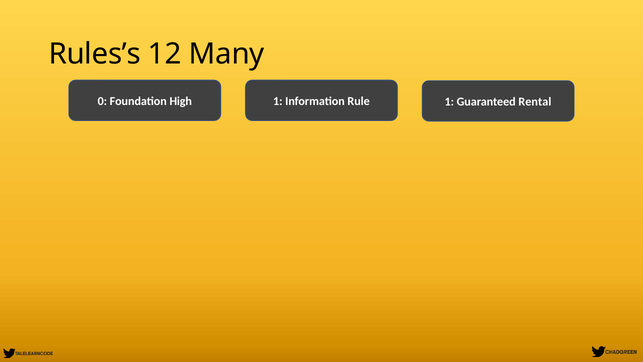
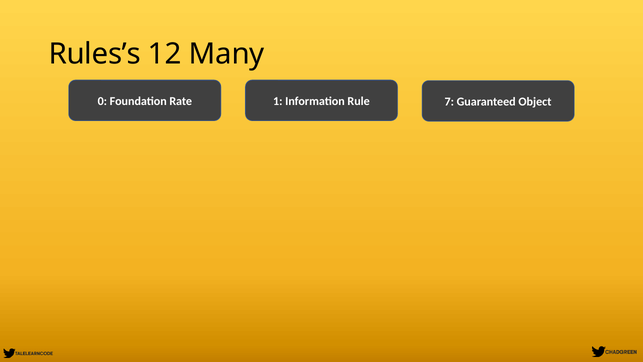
High: High -> Rate
Rule 1: 1 -> 7
Rental: Rental -> Object
